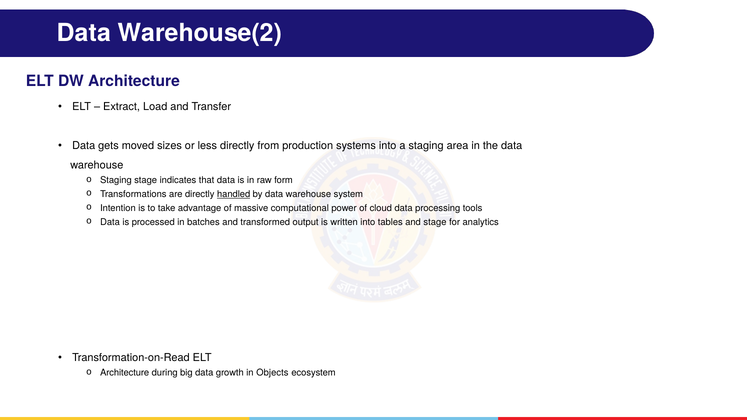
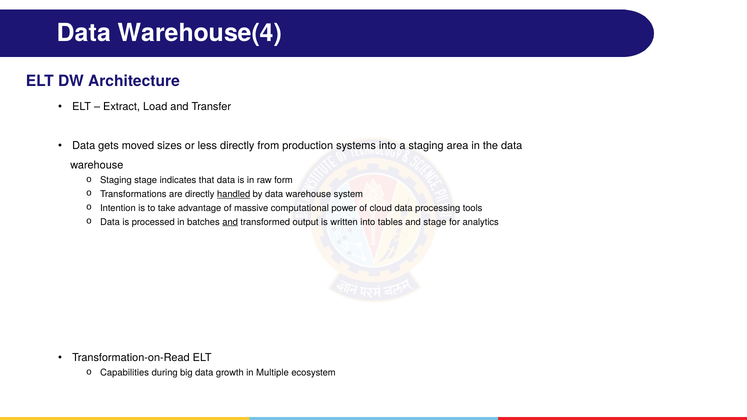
Warehouse(2: Warehouse(2 -> Warehouse(4
and at (230, 222) underline: none -> present
Architecture at (125, 373): Architecture -> Capabilities
Objects: Objects -> Multiple
